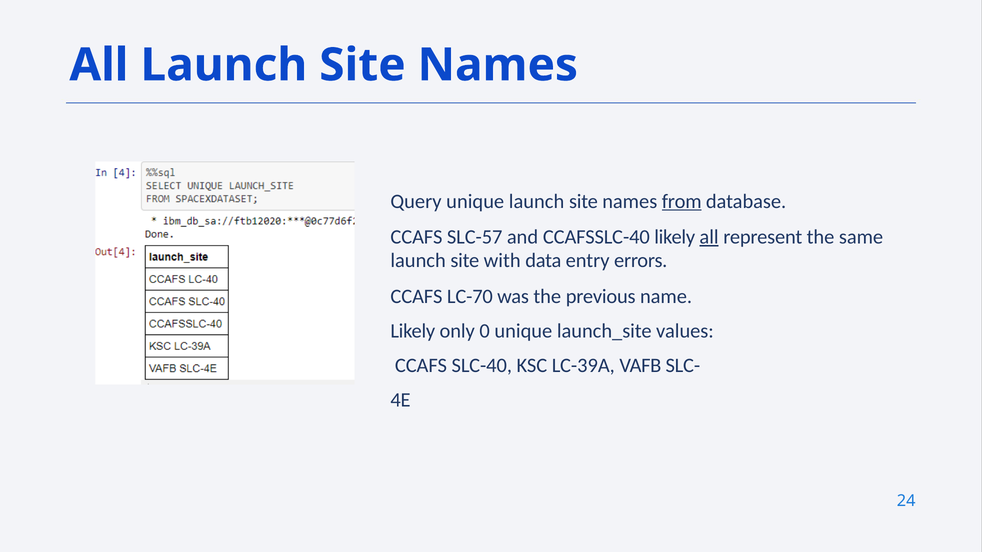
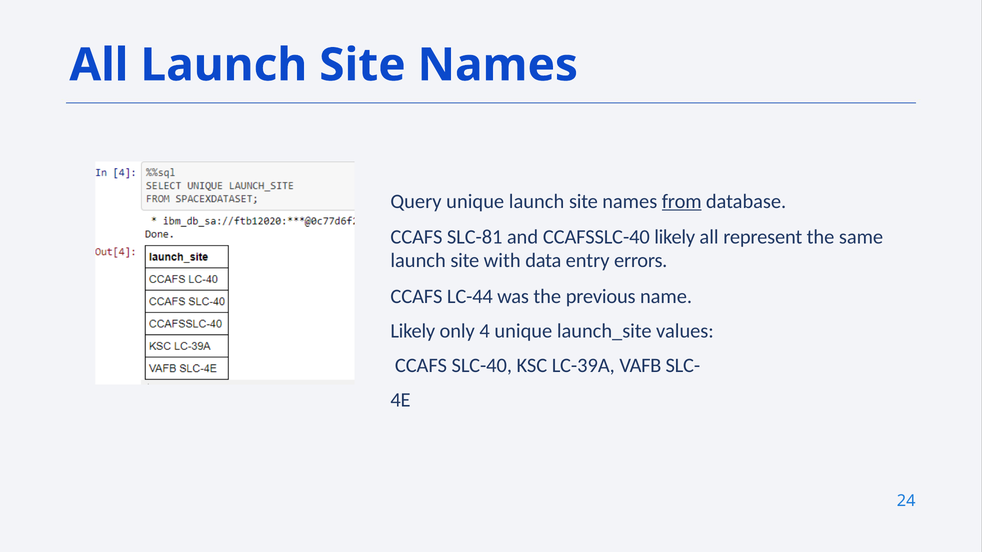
SLC-57: SLC-57 -> SLC-81
all at (709, 237) underline: present -> none
LC-70: LC-70 -> LC-44
0: 0 -> 4
